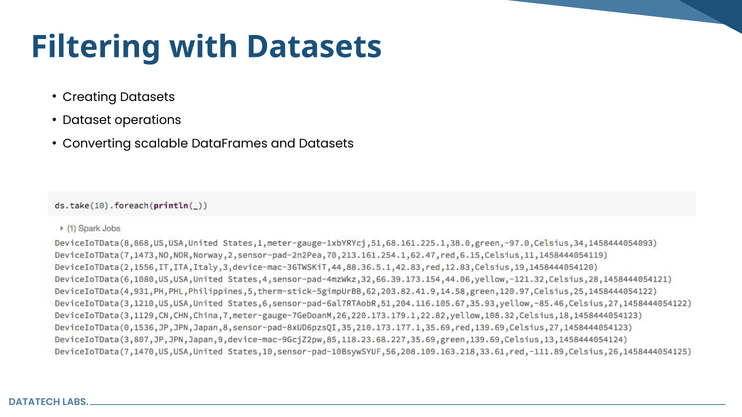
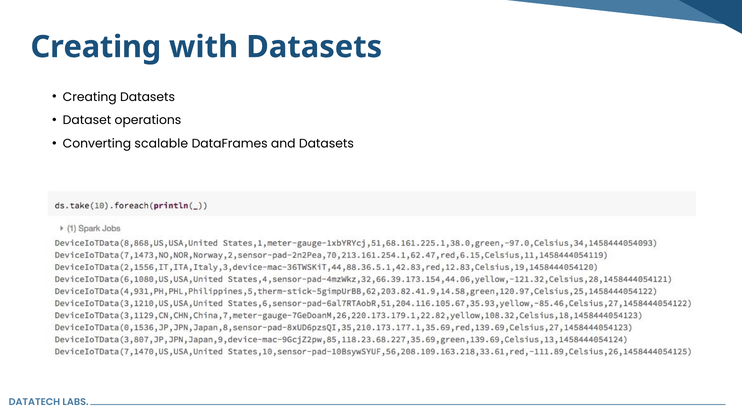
Filtering at (96, 47): Filtering -> Creating
